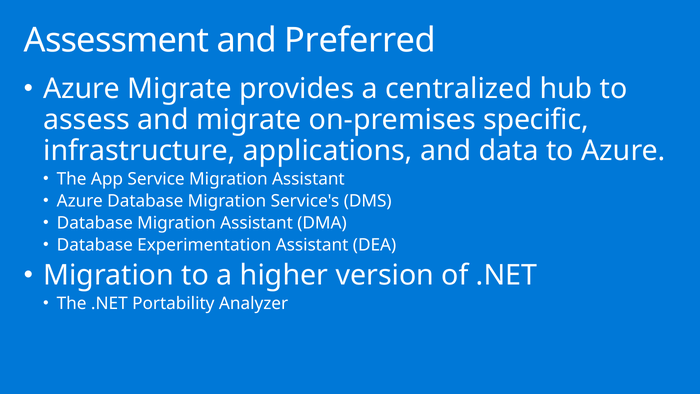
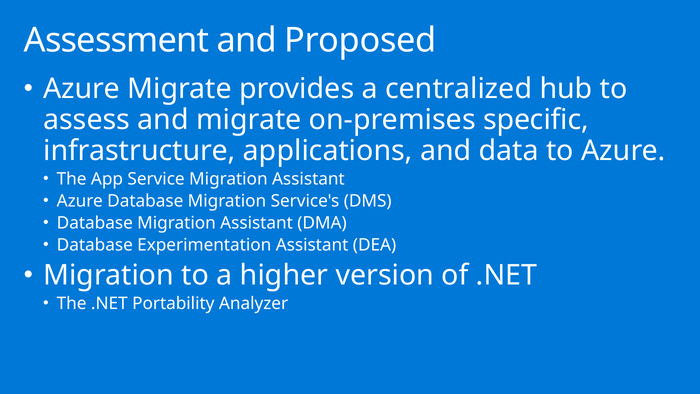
Preferred: Preferred -> Proposed
